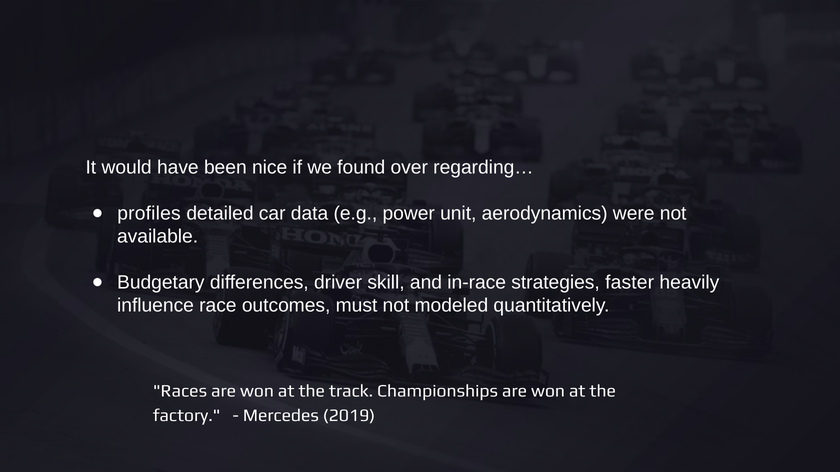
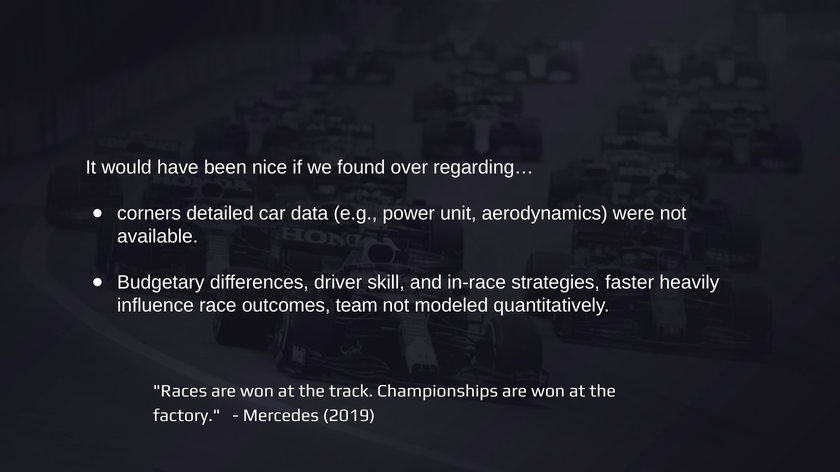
profiles: profiles -> corners
must: must -> team
